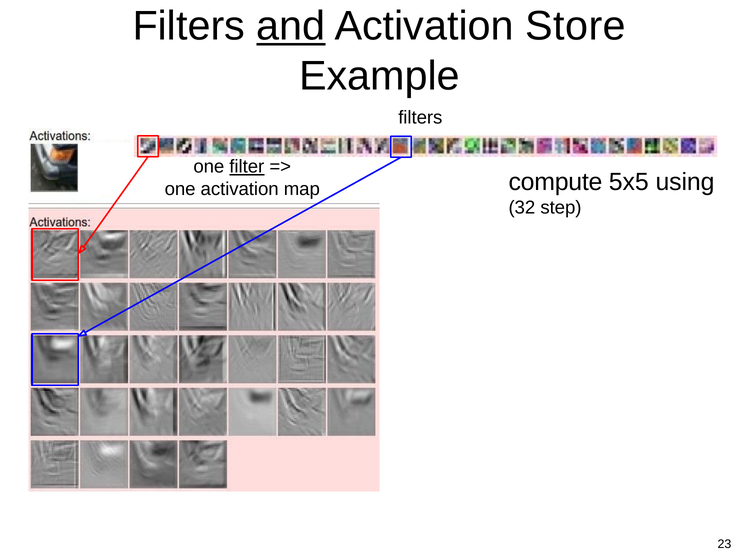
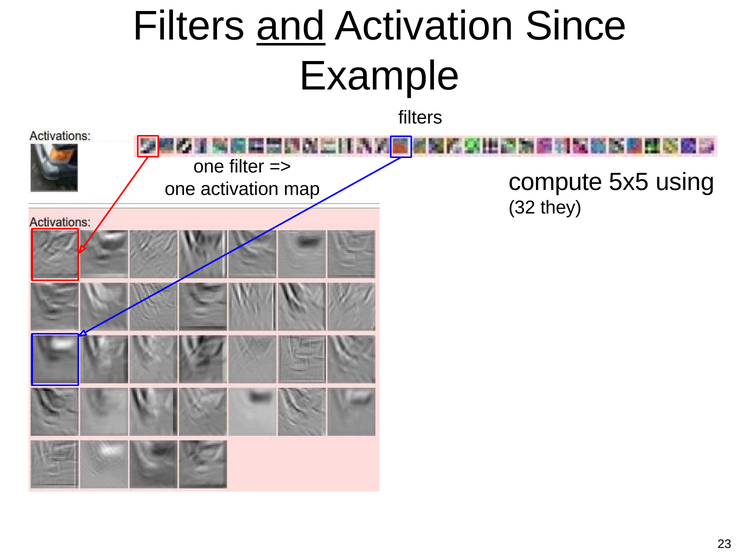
Store: Store -> Since
filter underline: present -> none
step: step -> they
